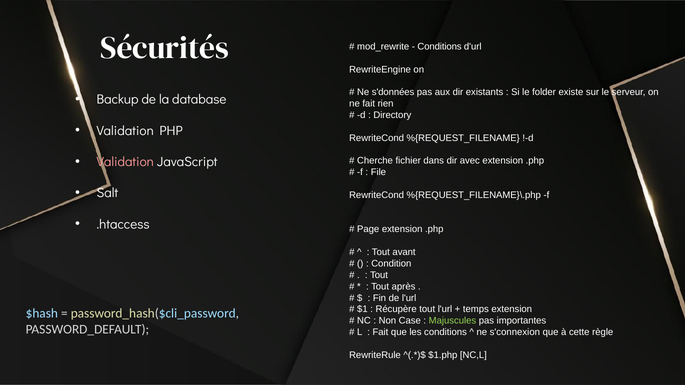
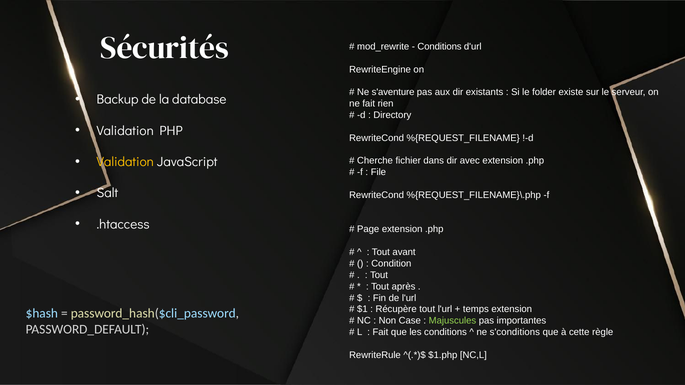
s'données: s'données -> s'aventure
Validation at (125, 162) colour: pink -> yellow
s'connexion: s'connexion -> s'conditions
